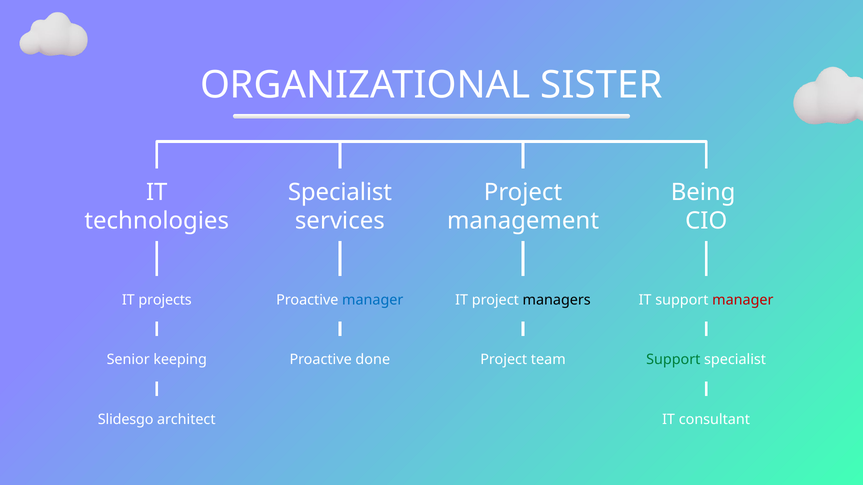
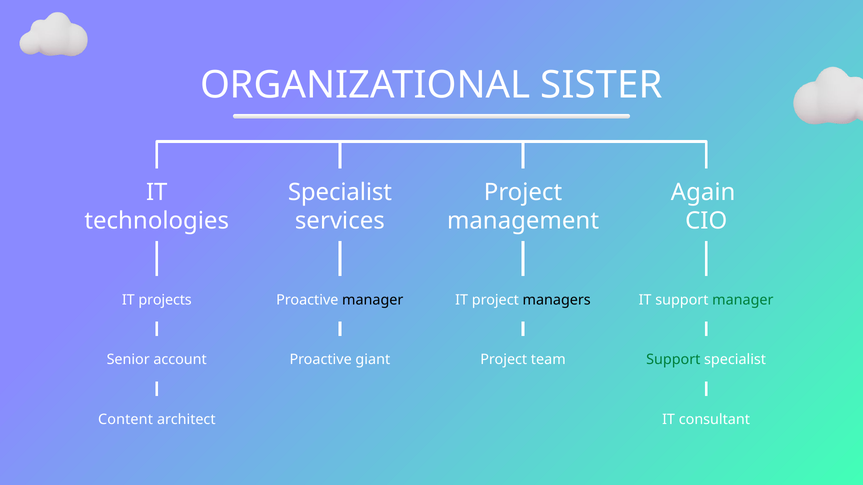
Being: Being -> Again
manager at (373, 300) colour: blue -> black
manager at (743, 300) colour: red -> green
keeping: keeping -> account
done: done -> giant
Slidesgo: Slidesgo -> Content
